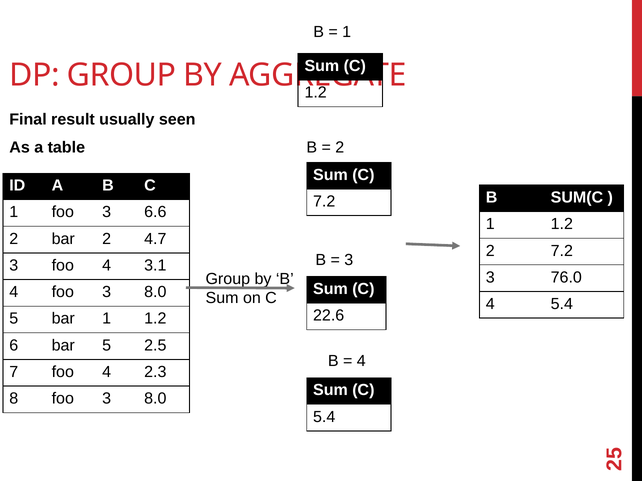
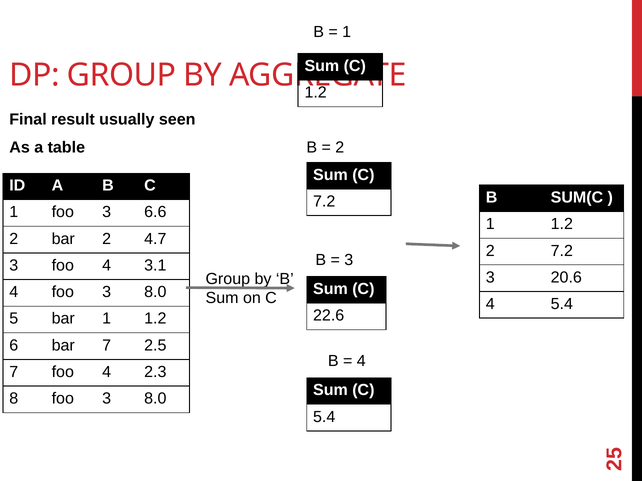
76.0: 76.0 -> 20.6
bar 5: 5 -> 7
